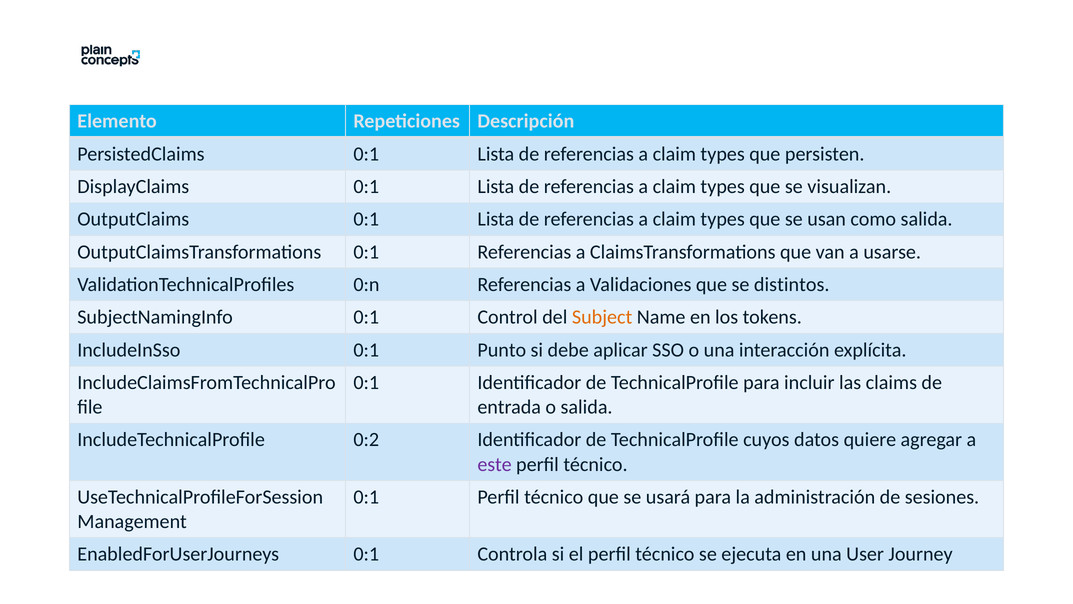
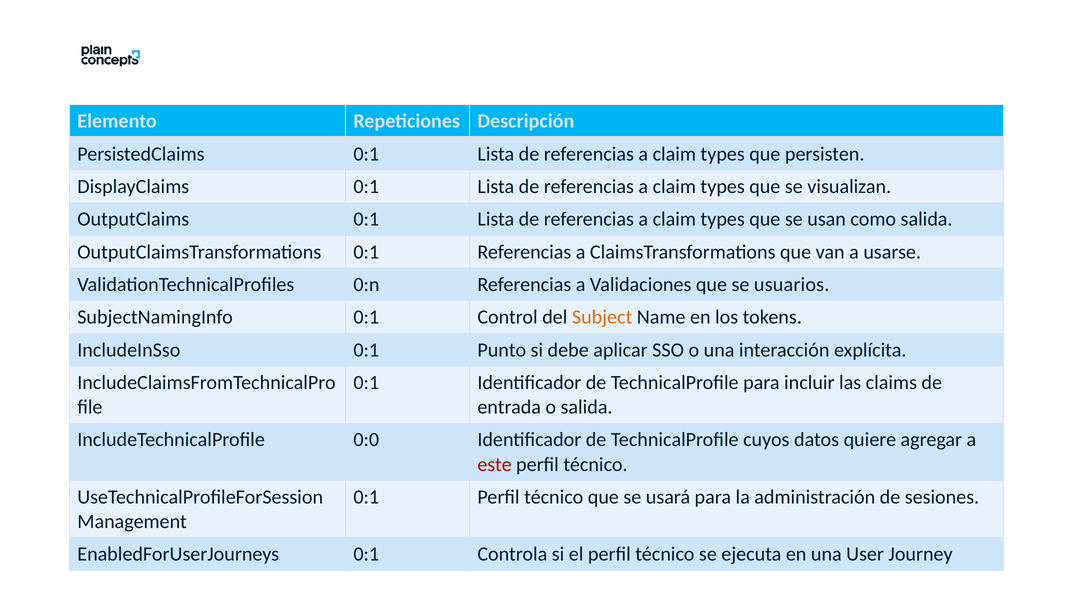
distintos: distintos -> usuarios
0:2: 0:2 -> 0:0
este colour: purple -> red
